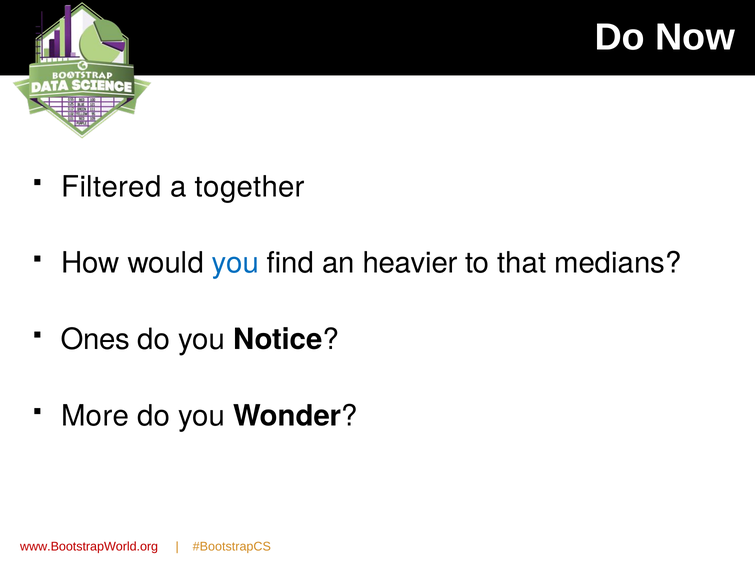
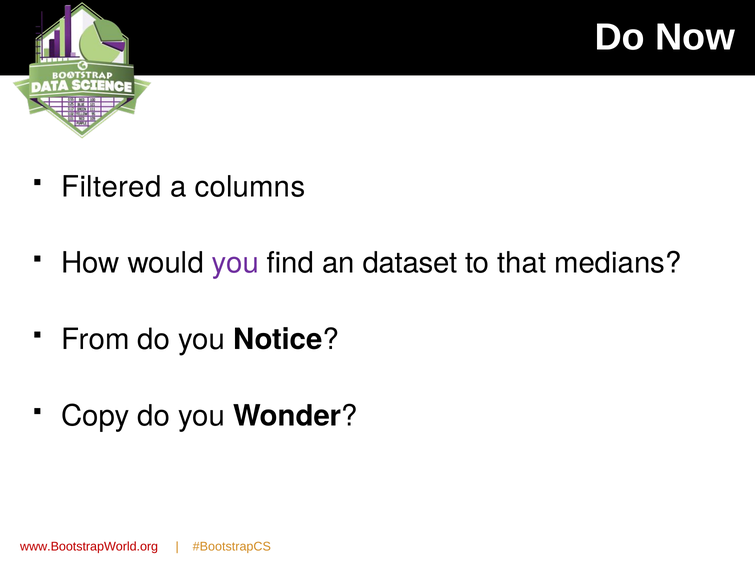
together: together -> columns
you at (235, 263) colour: blue -> purple
heavier: heavier -> dataset
Ones: Ones -> From
More: More -> Copy
